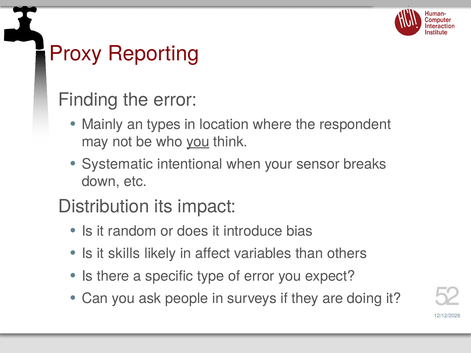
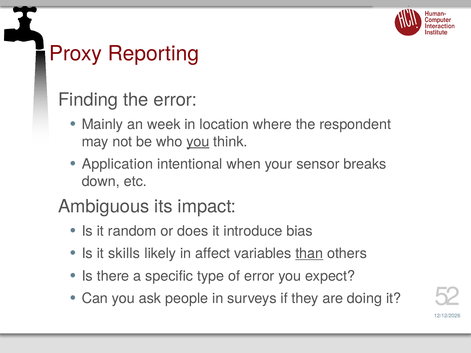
types: types -> week
Systematic: Systematic -> Application
Distribution: Distribution -> Ambiguous
than underline: none -> present
